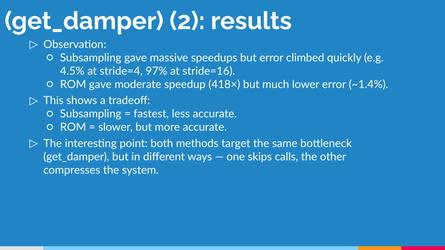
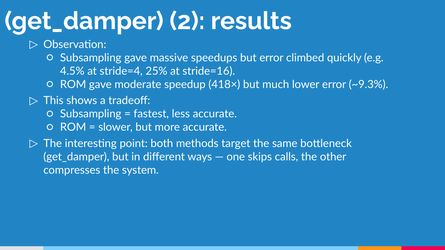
97%: 97% -> 25%
~1.4%: ~1.4% -> ~9.3%
